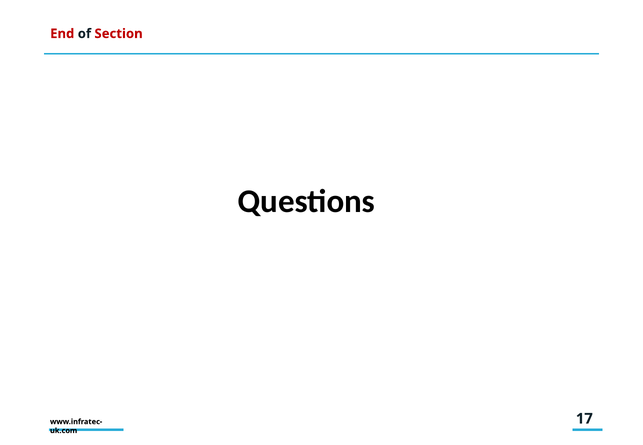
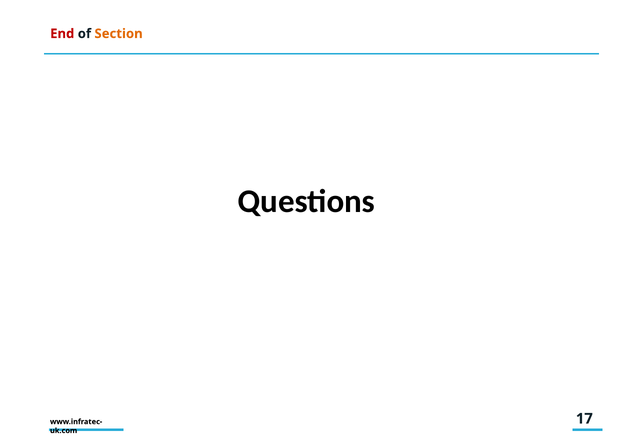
Section colour: red -> orange
